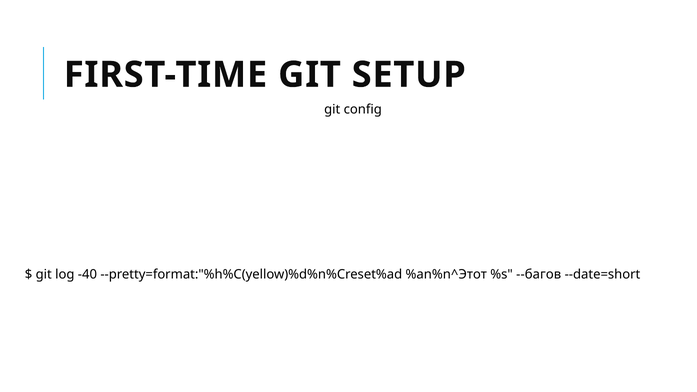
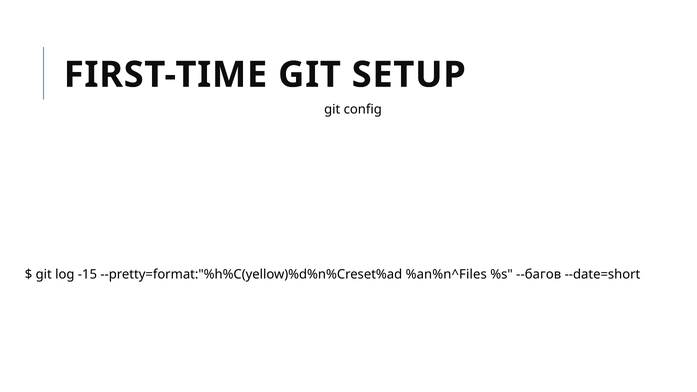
-40: -40 -> -15
%an%n^Этот: %an%n^Этот -> %an%n^Files
